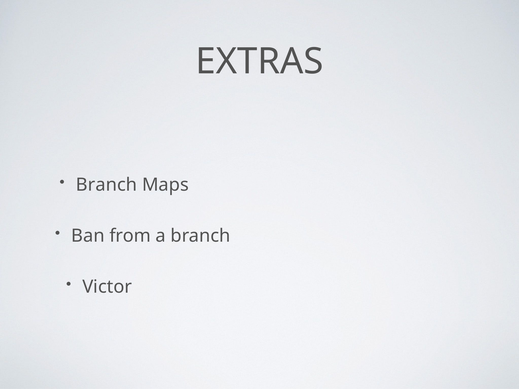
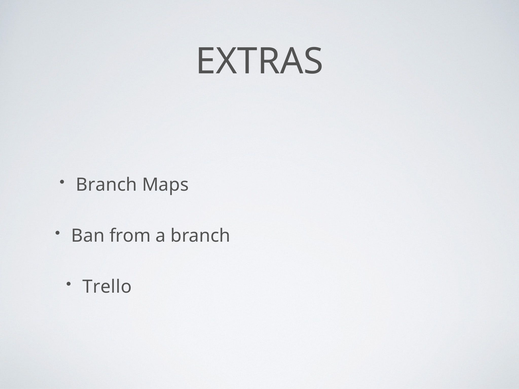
Victor: Victor -> Trello
